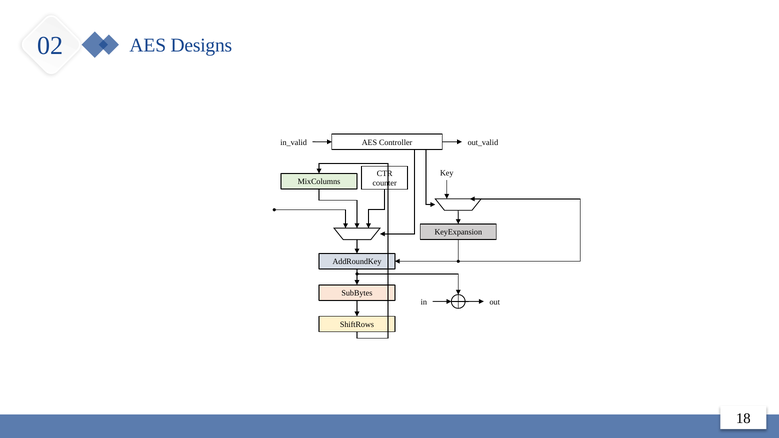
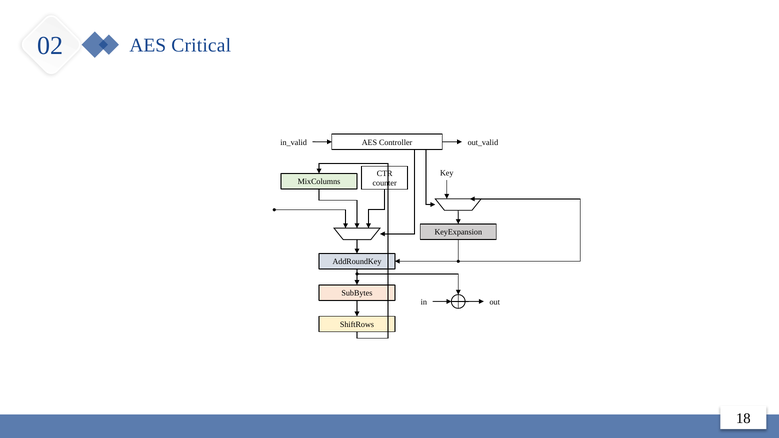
Designs: Designs -> Critical
